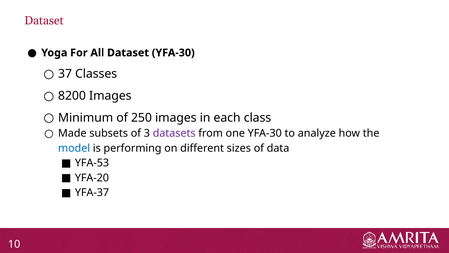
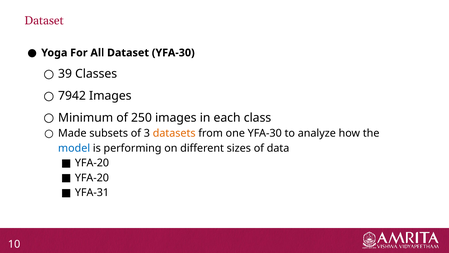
37: 37 -> 39
8200: 8200 -> 7942
datasets colour: purple -> orange
YFA-53 at (92, 163): YFA-53 -> YFA-20
YFA-37: YFA-37 -> YFA-31
